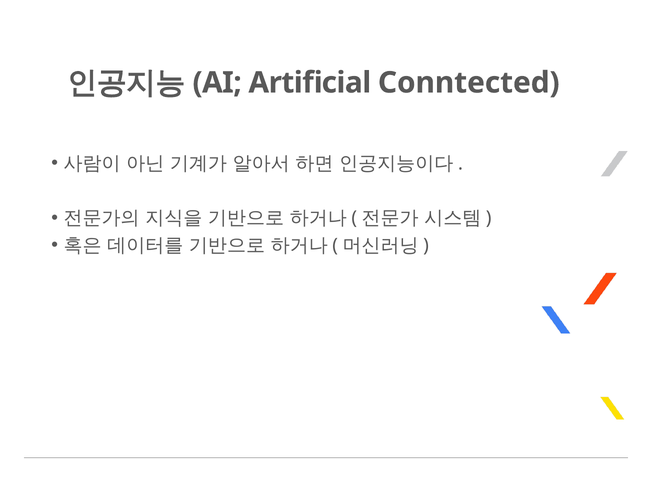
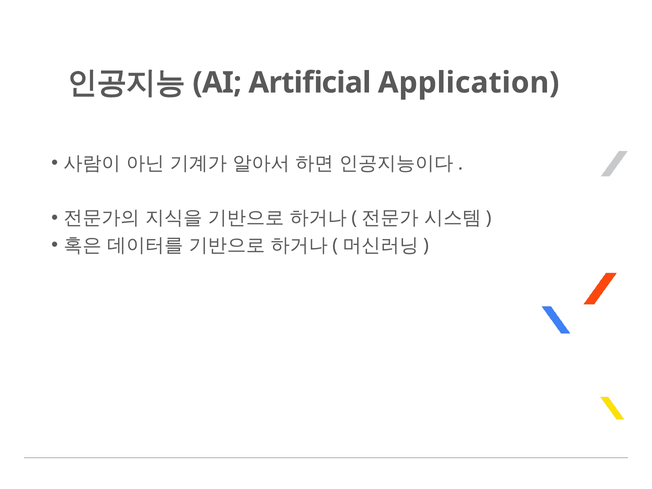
Conntected: Conntected -> Application
